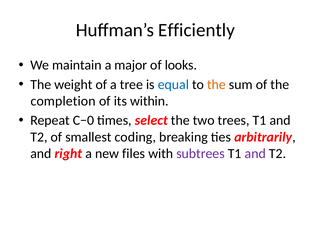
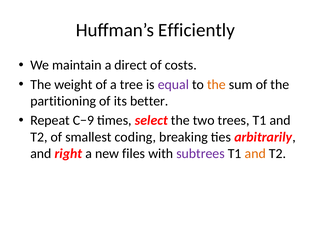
major: major -> direct
looks: looks -> costs
equal colour: blue -> purple
completion: completion -> partitioning
within: within -> better
C−0: C−0 -> C−9
and at (255, 154) colour: purple -> orange
